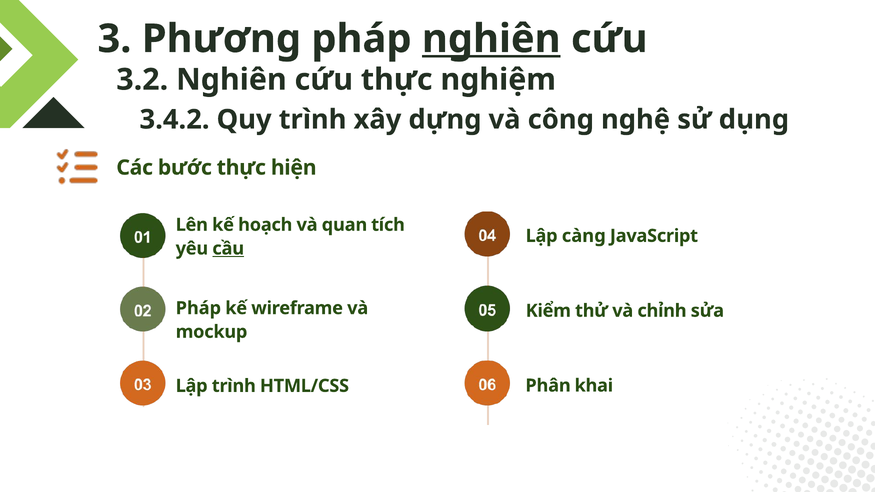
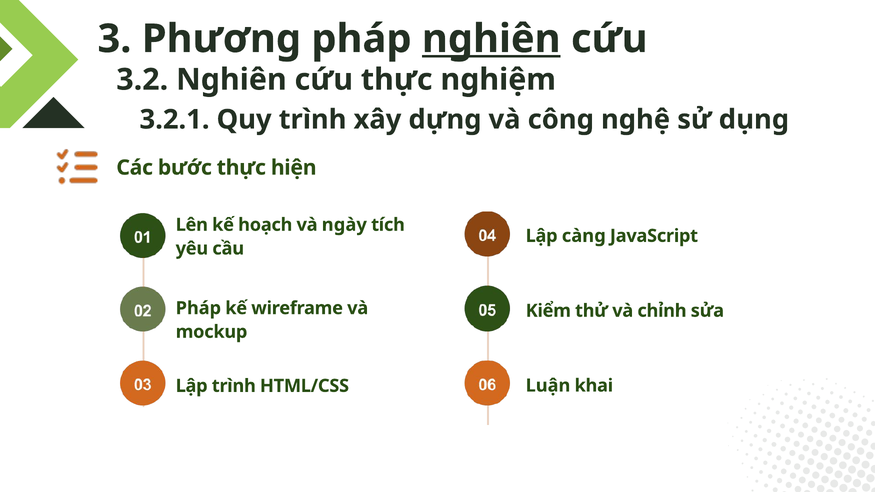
3.4.2: 3.4.2 -> 3.2.1
quan: quan -> ngày
cầu underline: present -> none
Phân: Phân -> Luận
